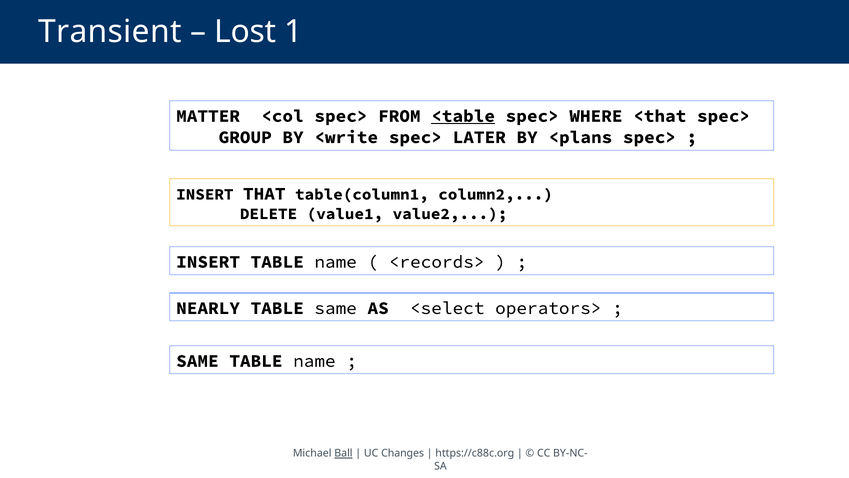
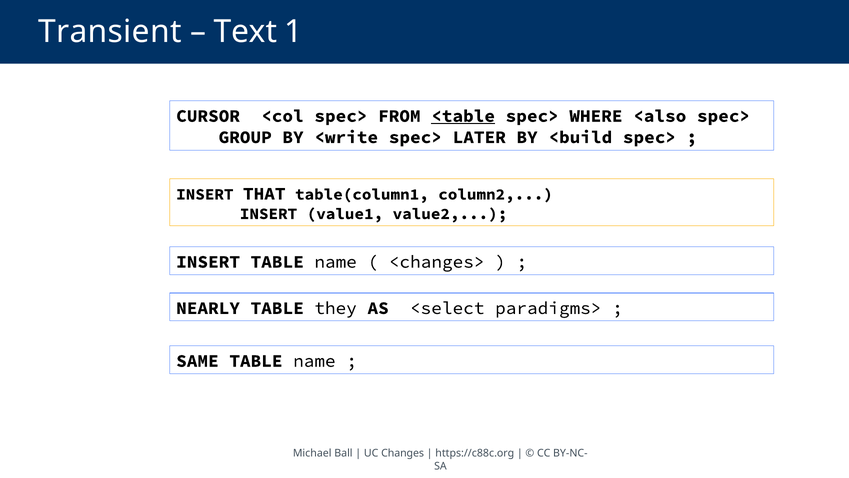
Lost: Lost -> Text
MATTER: MATTER -> CURSOR
<that: <that -> <also
<plans: <plans -> <build
DELETE at (268, 214): DELETE -> INSERT
<records>: <records> -> <changes>
TABLE same: same -> they
operators>: operators> -> paradigms>
Ball underline: present -> none
